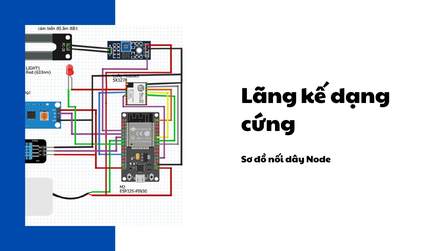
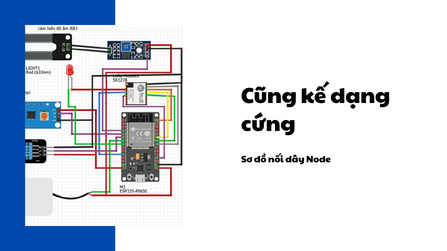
Lãng: Lãng -> Cũng
